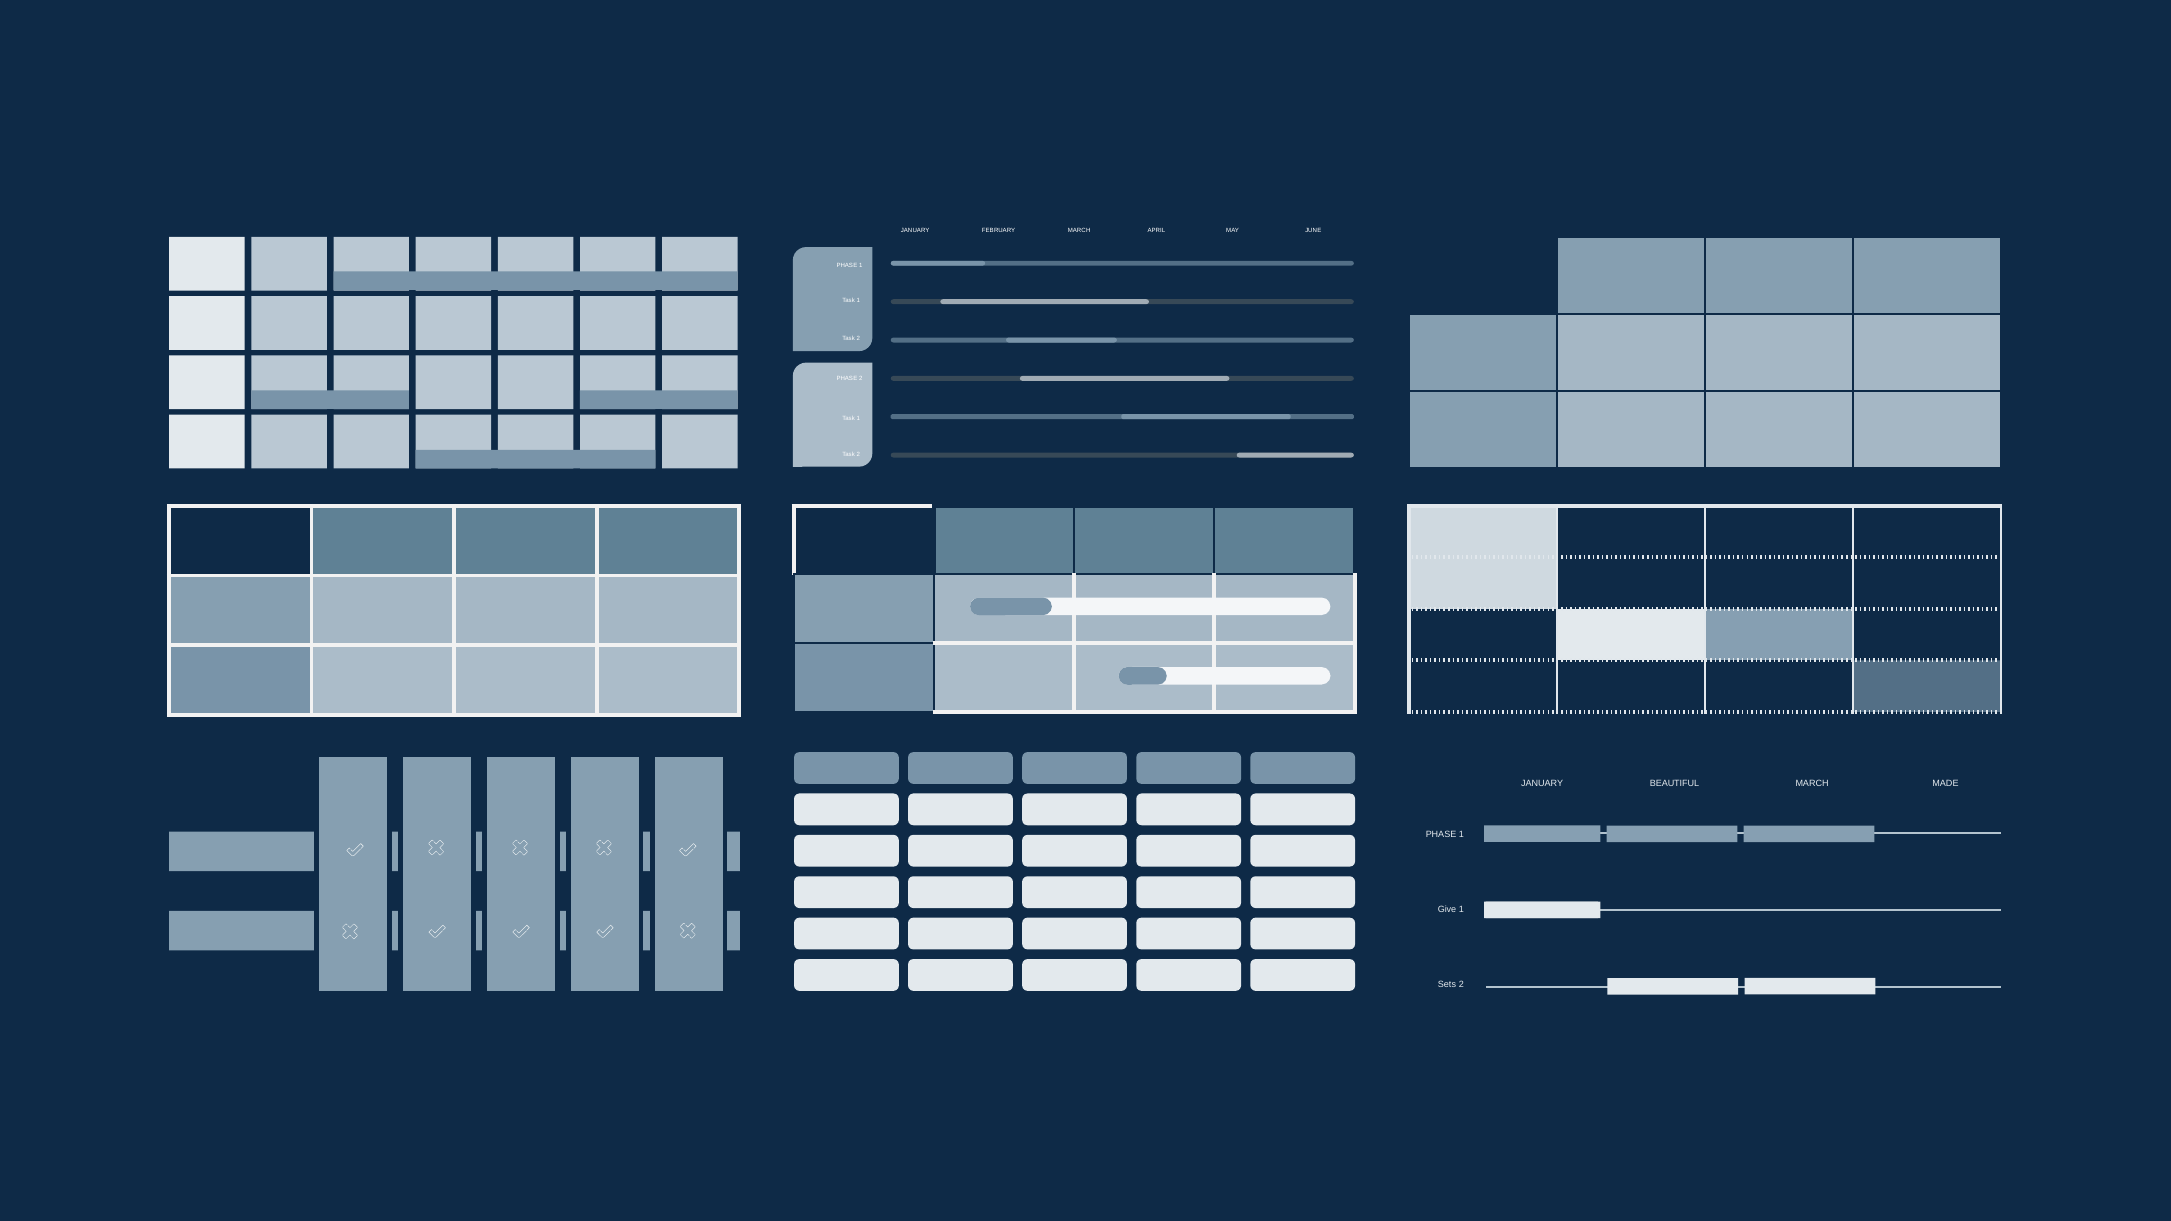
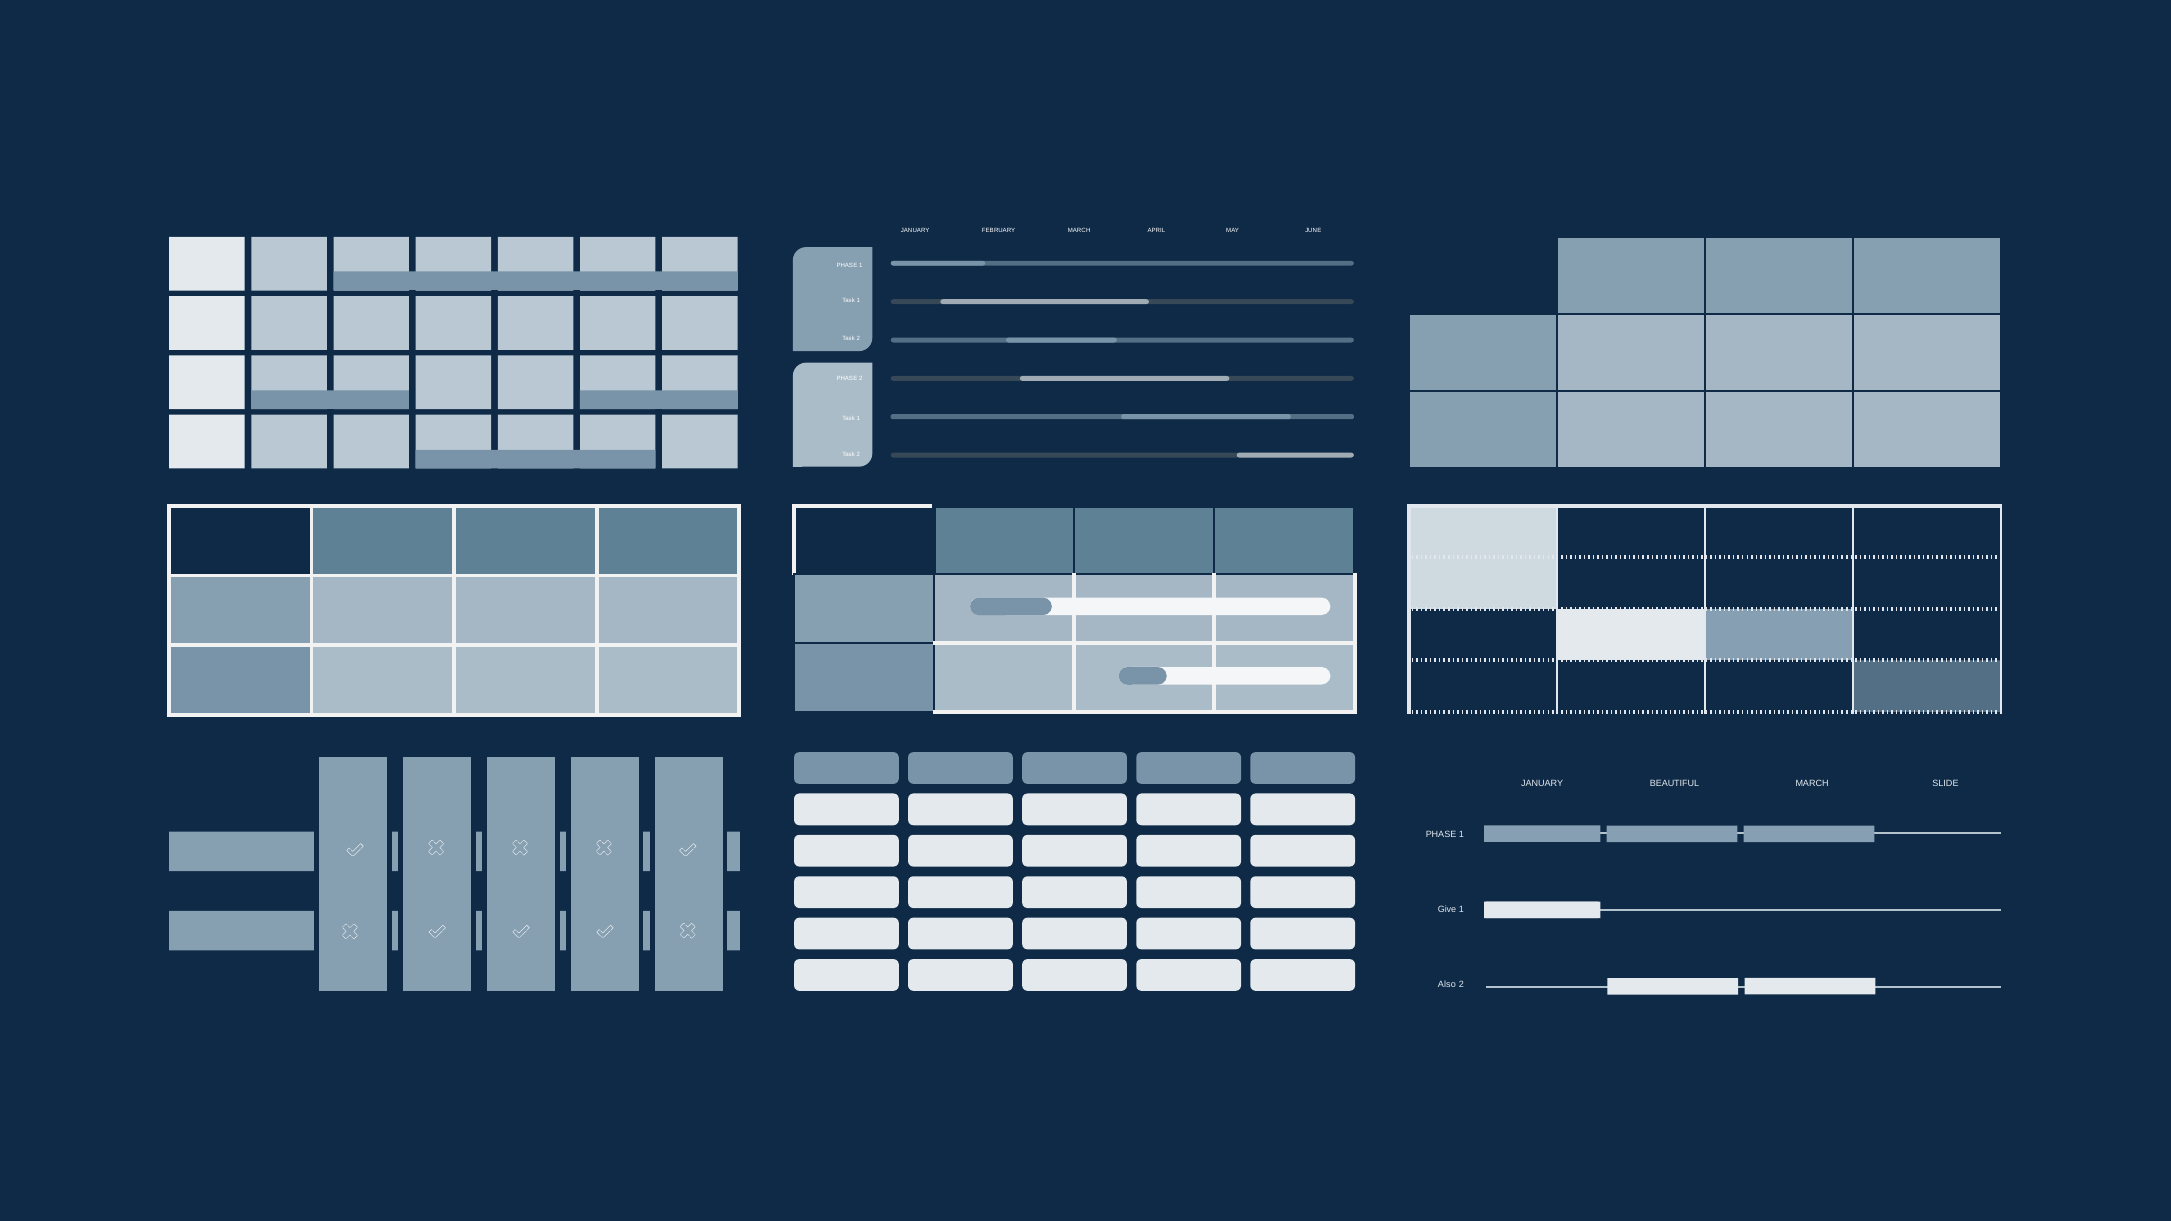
MADE: MADE -> SLIDE
Sets: Sets -> Also
